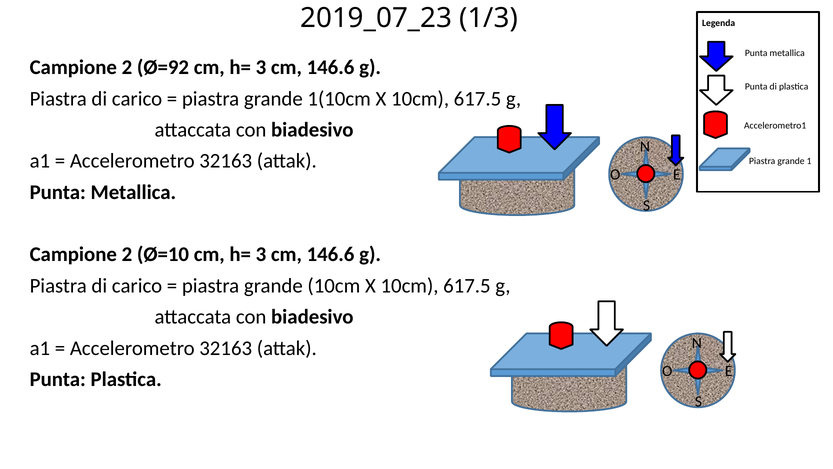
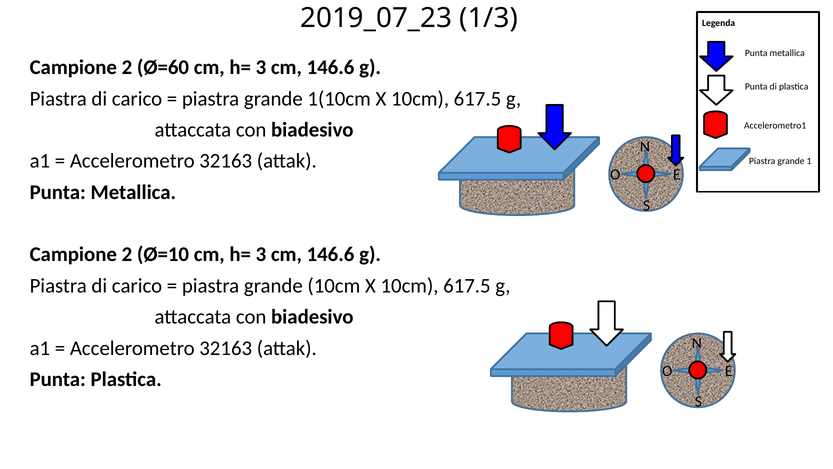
Ø=92: Ø=92 -> Ø=60
